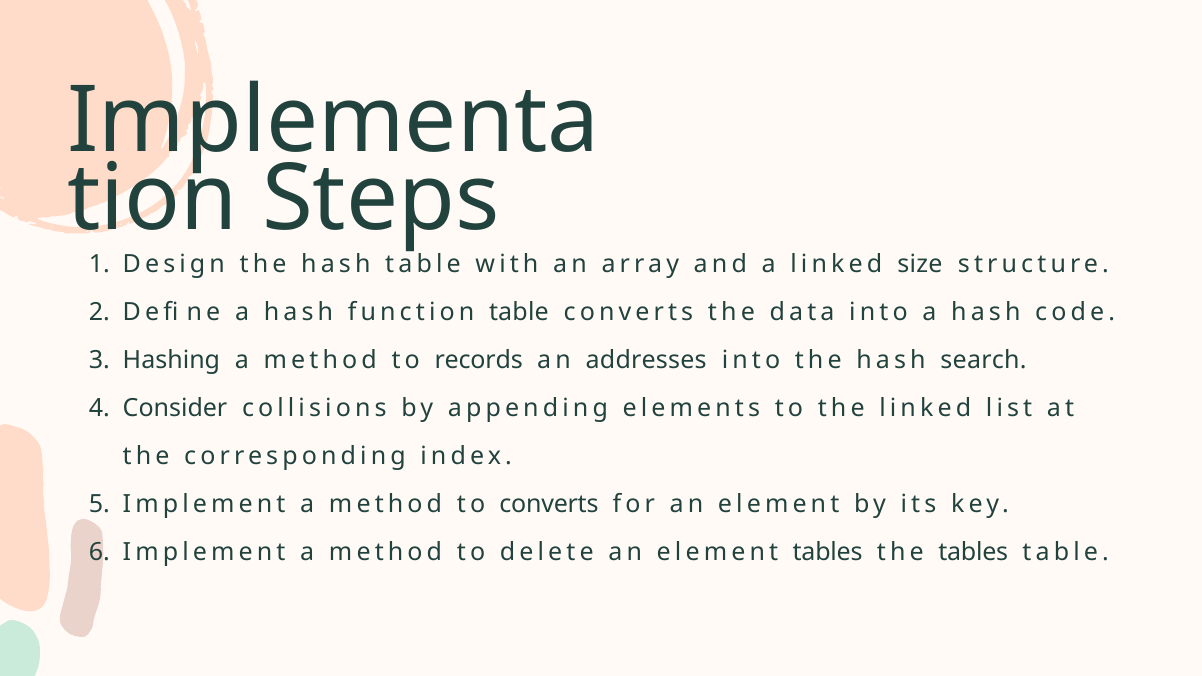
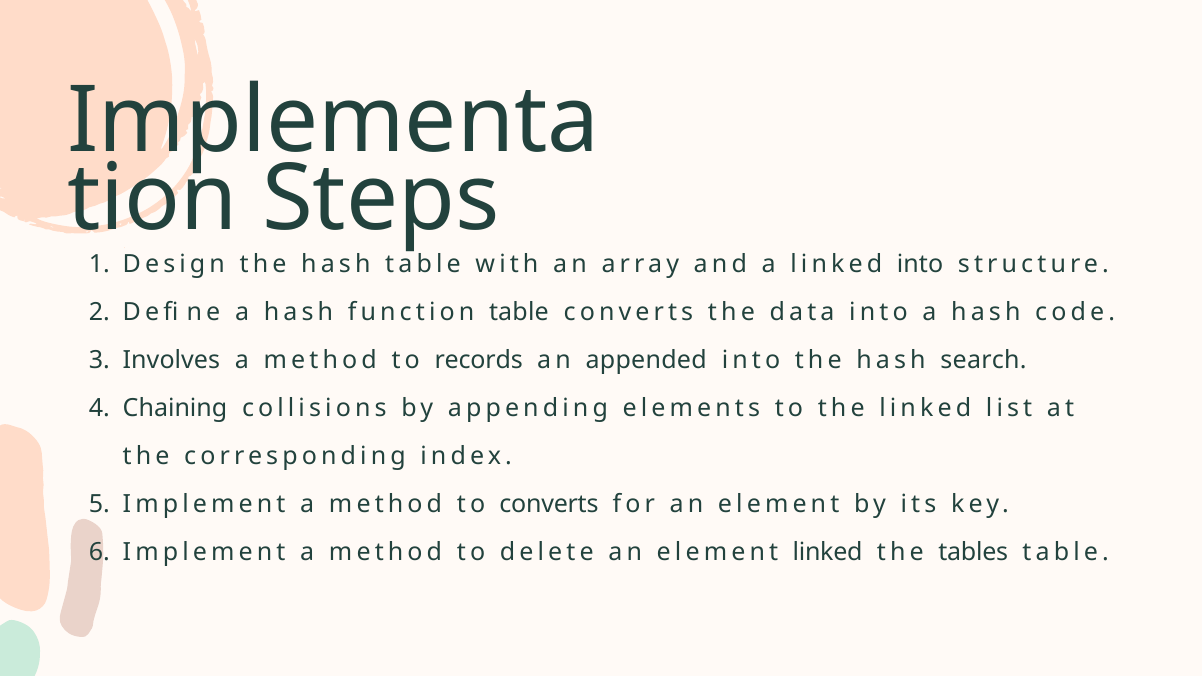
linked size: size -> into
Hashing: Hashing -> Involves
addresses: addresses -> appended
Consider: Consider -> Chaining
element tables: tables -> linked
